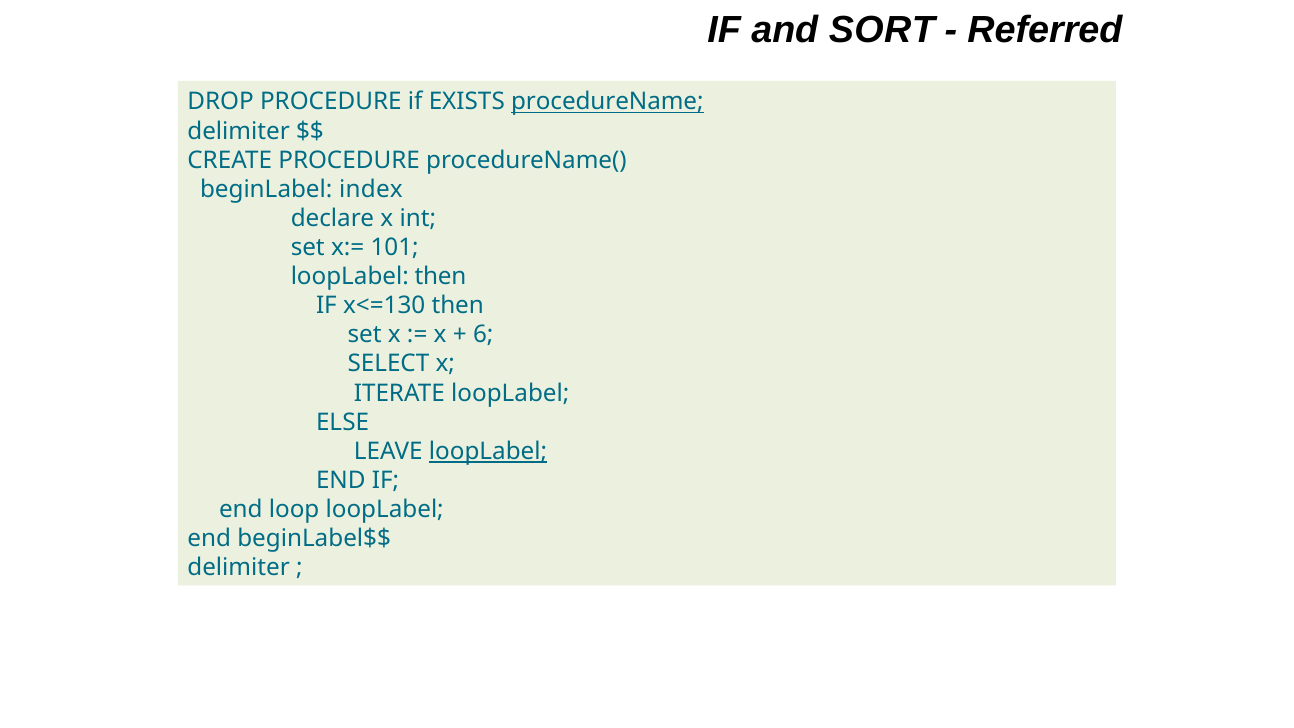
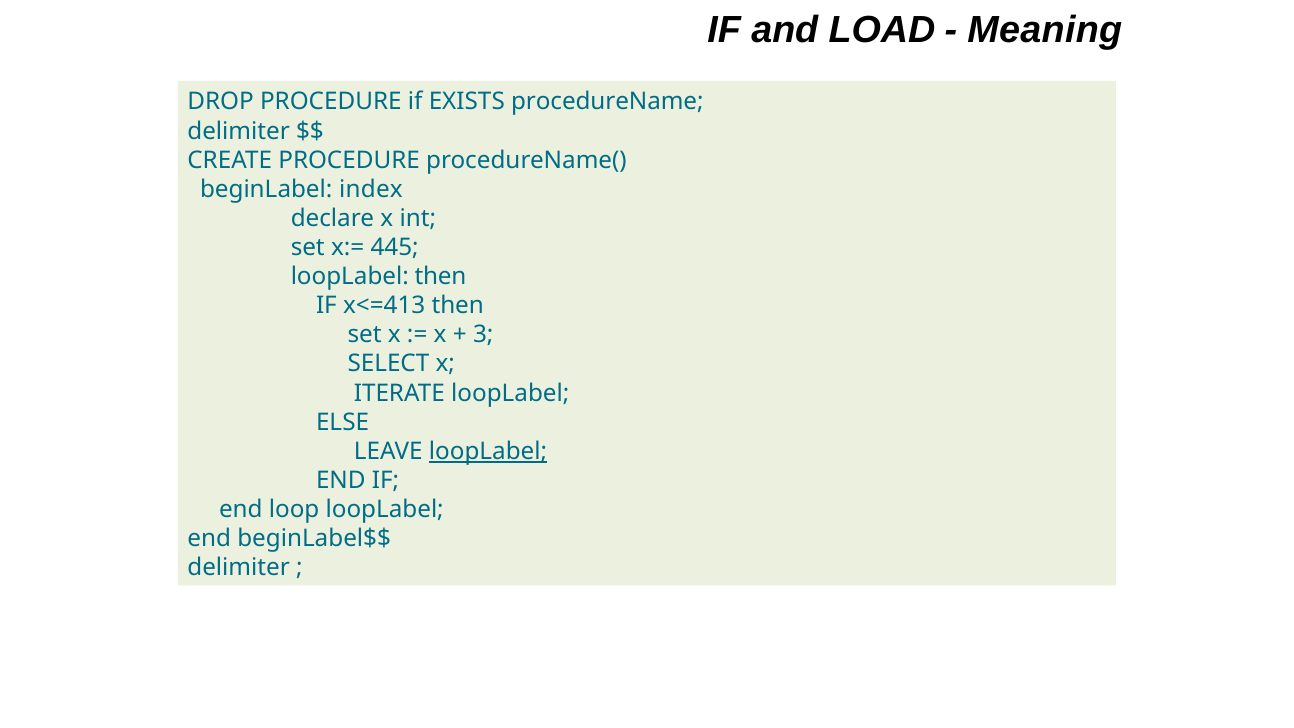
SORT: SORT -> LOAD
Referred: Referred -> Meaning
procedureName underline: present -> none
101: 101 -> 445
x<=130: x<=130 -> x<=413
6: 6 -> 3
